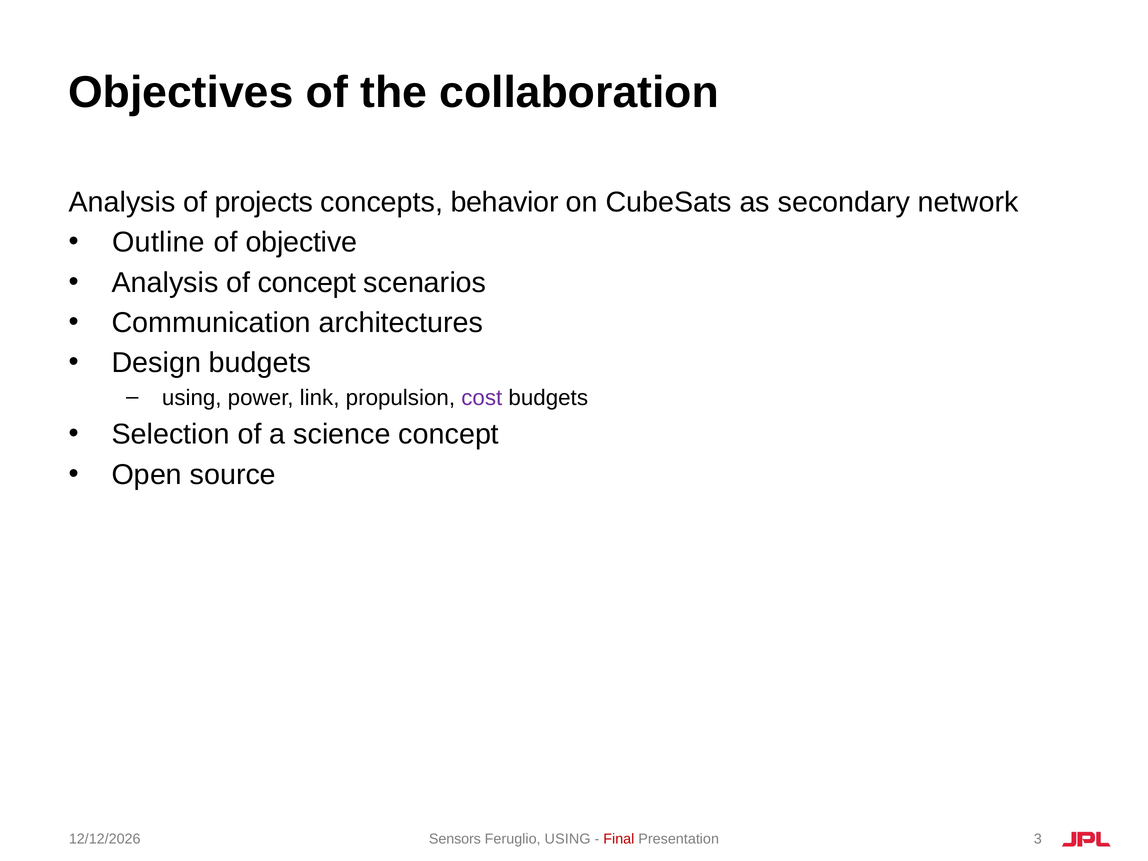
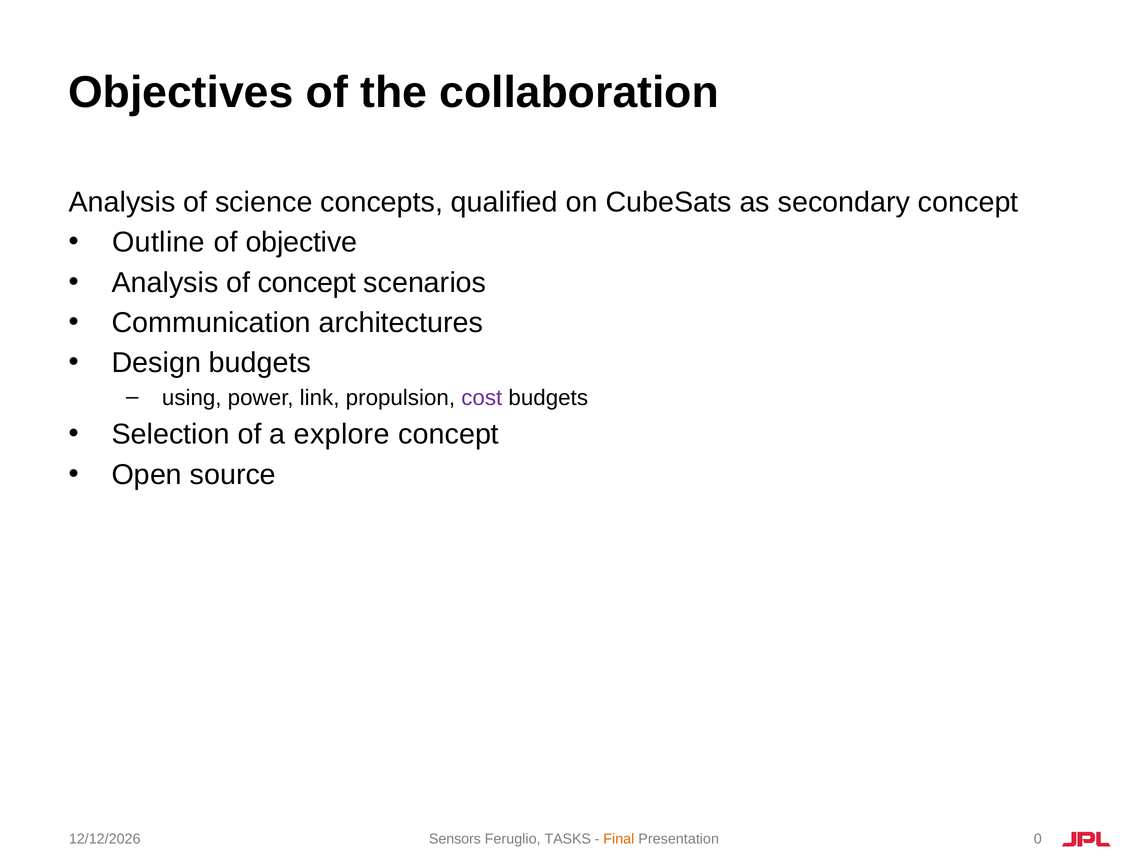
projects: projects -> science
behavior: behavior -> qualified
secondary network: network -> concept
science: science -> explore
Feruglio USING: USING -> TASKS
Final colour: red -> orange
3: 3 -> 0
